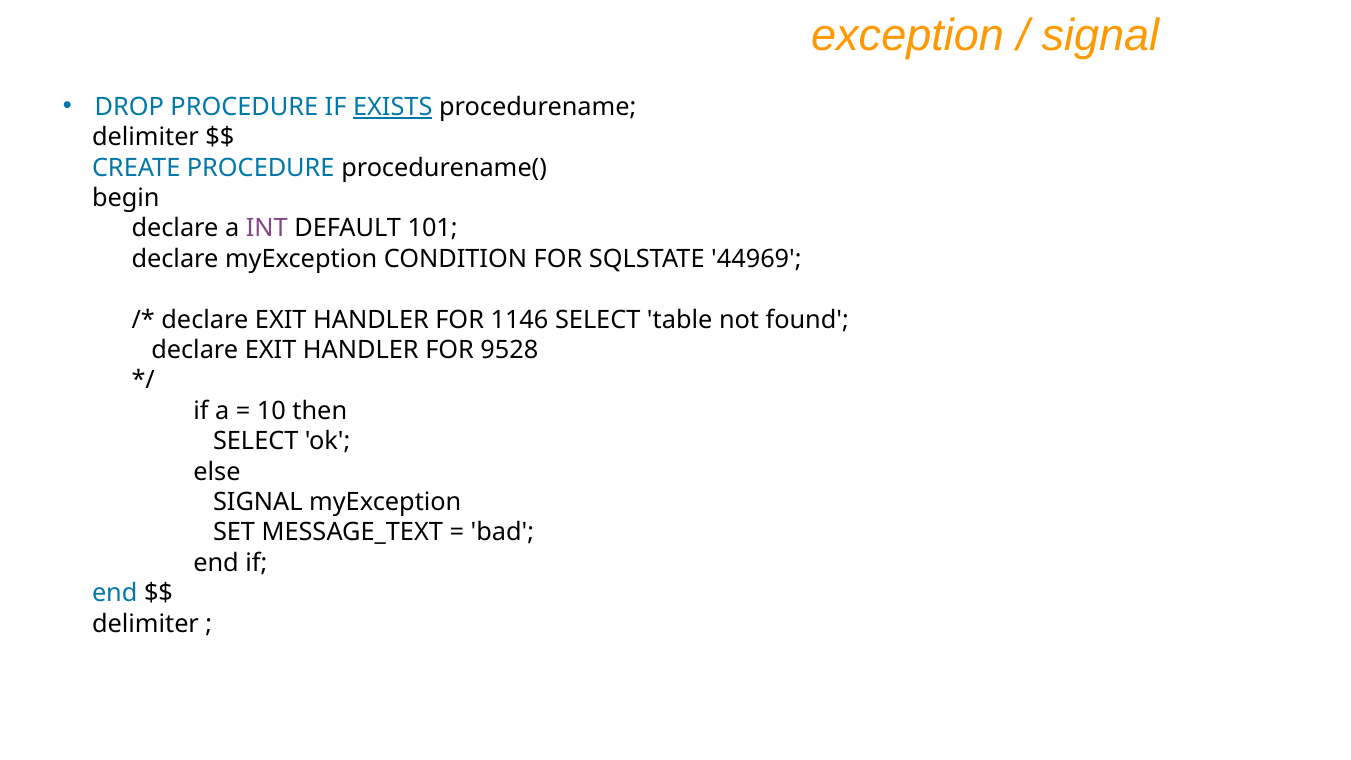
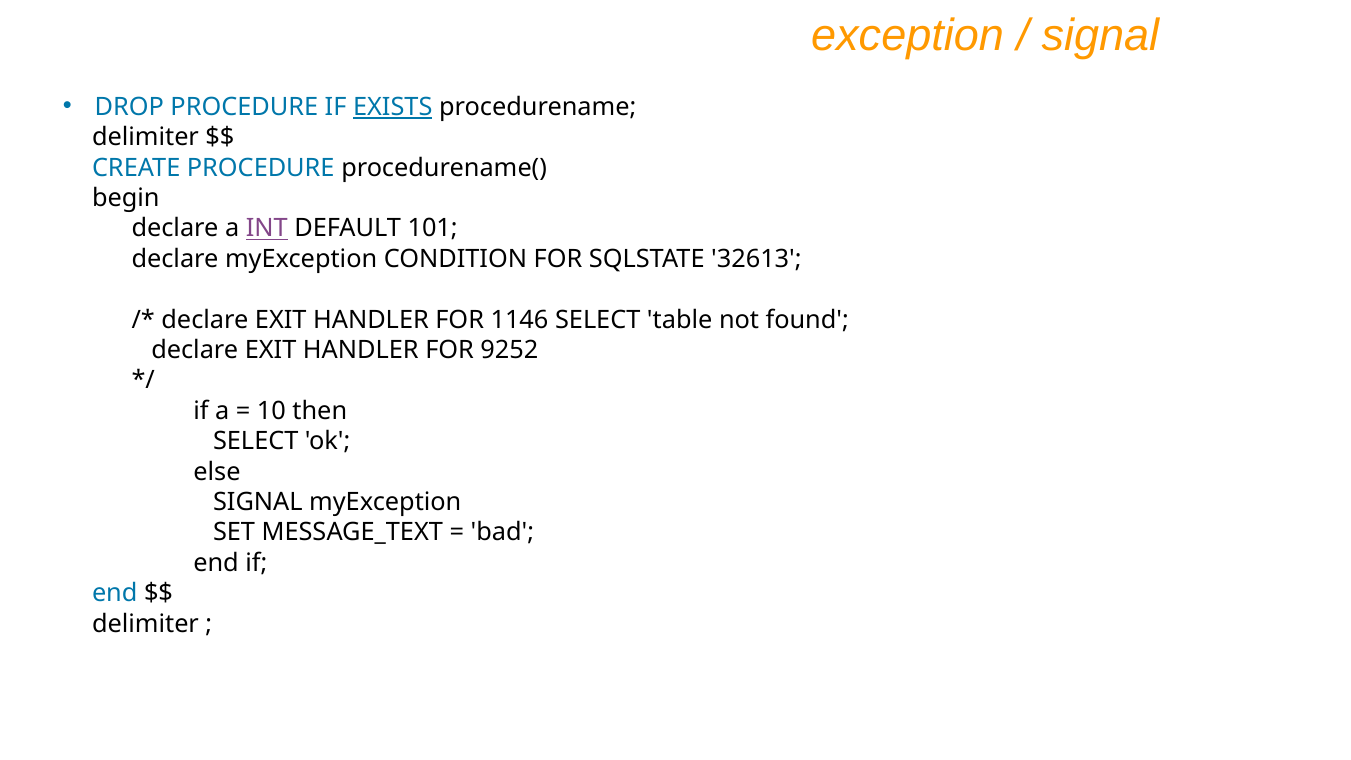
INT underline: none -> present
44969: 44969 -> 32613
9528: 9528 -> 9252
